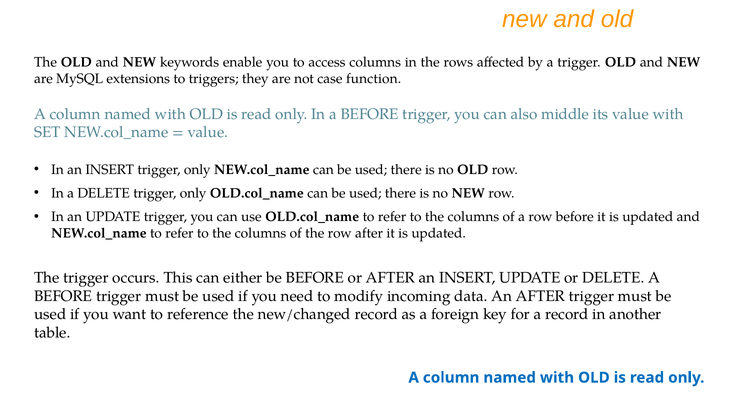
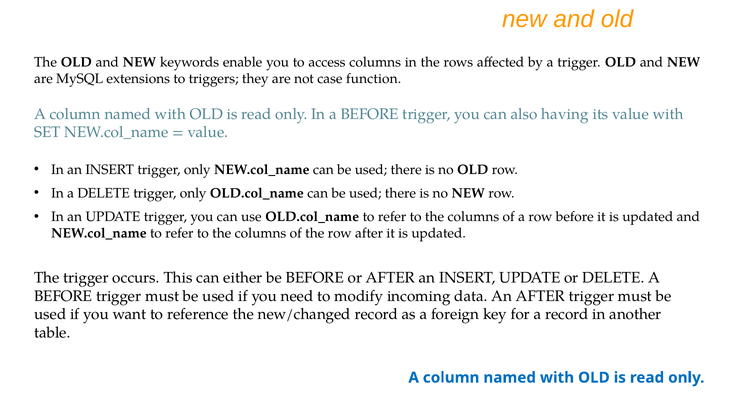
middle: middle -> having
